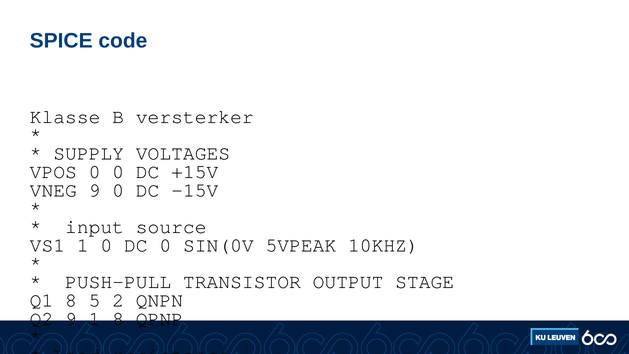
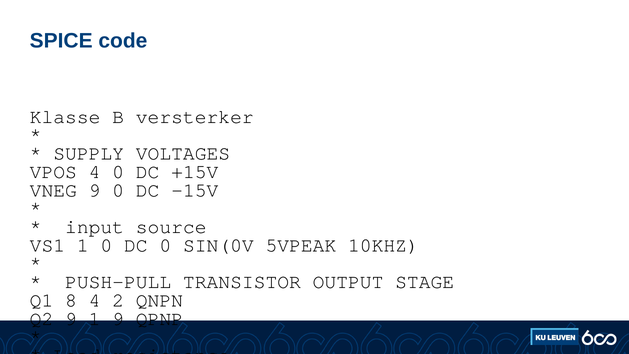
VPOS 0: 0 -> 4
8 5: 5 -> 4
1 8: 8 -> 9
